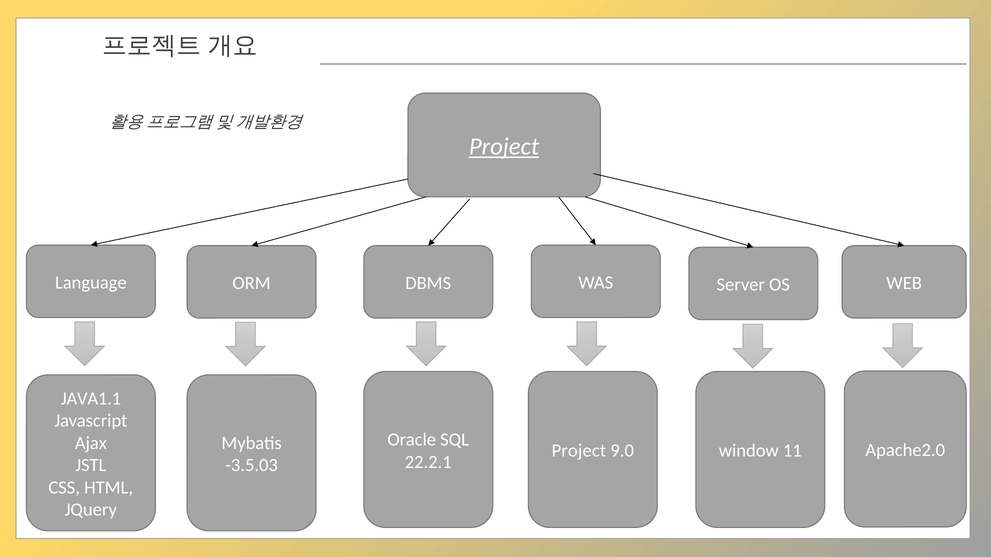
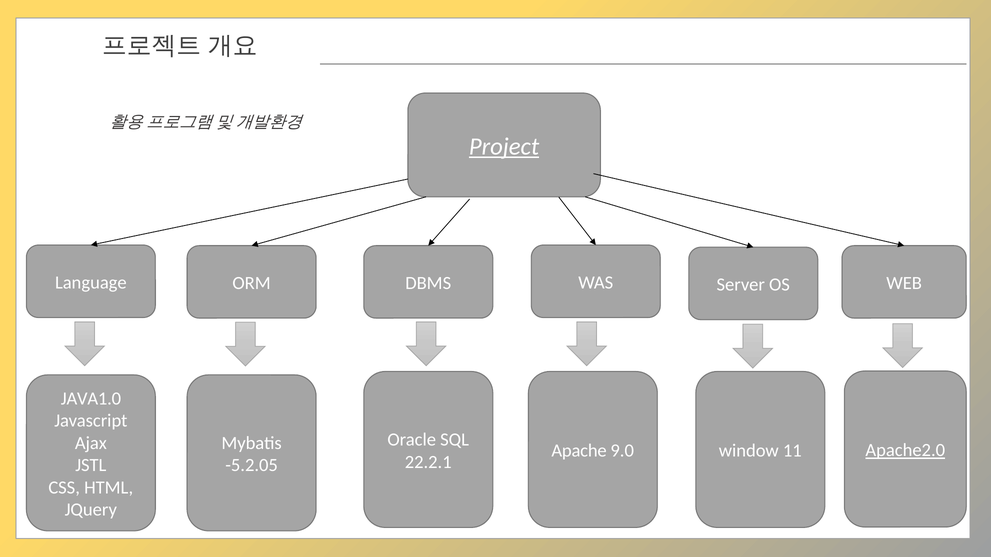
JAVA1.1: JAVA1.1 -> JAVA1.0
Apache2.0 underline: none -> present
Project at (579, 451): Project -> Apache
-3.5.03: -3.5.03 -> -5.2.05
